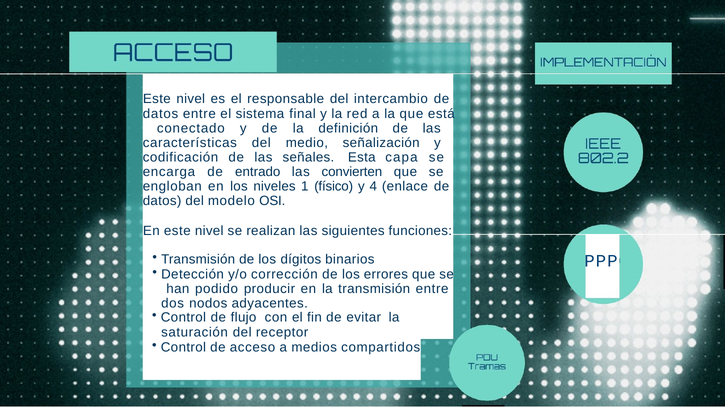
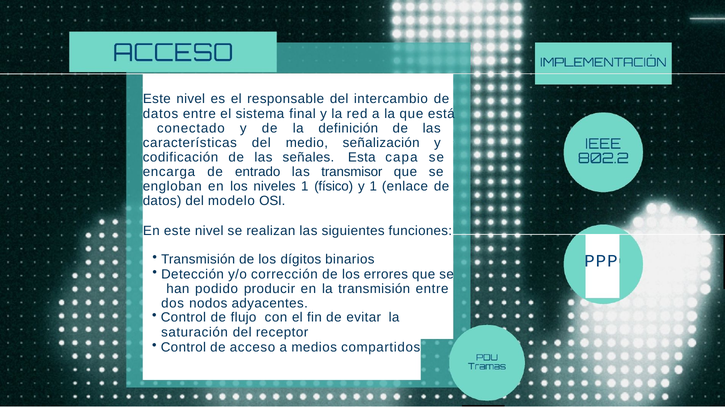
convierten: convierten -> transmisor
y 4: 4 -> 1
